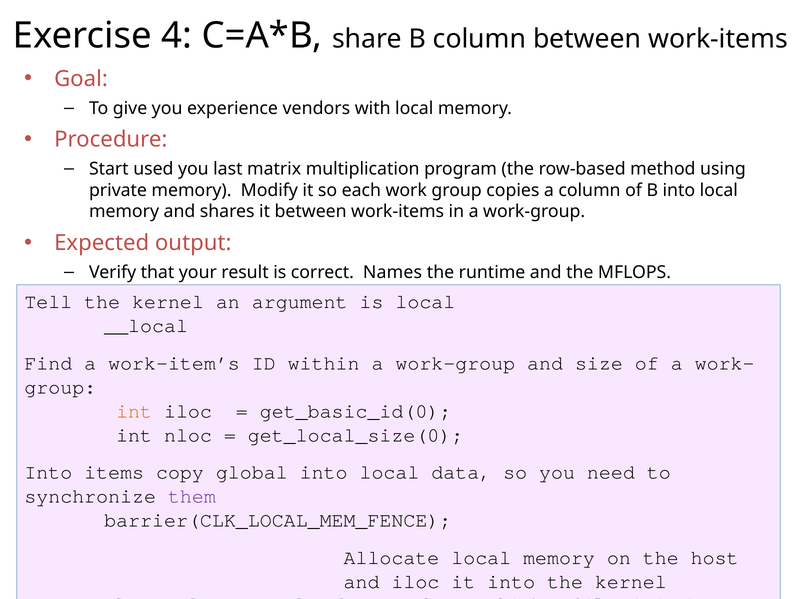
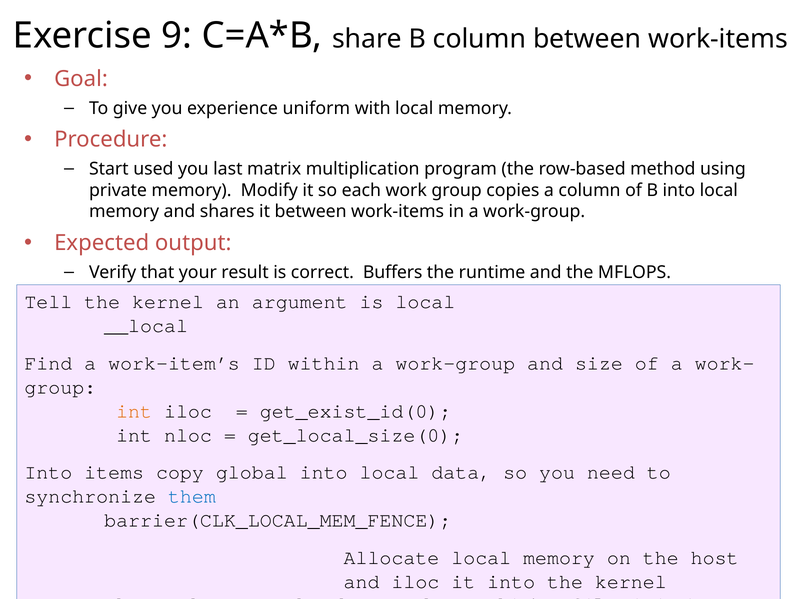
4: 4 -> 9
vendors: vendors -> uniform
Names: Names -> Buffers
get_basic_id(0: get_basic_id(0 -> get_exist_id(0
them colour: purple -> blue
